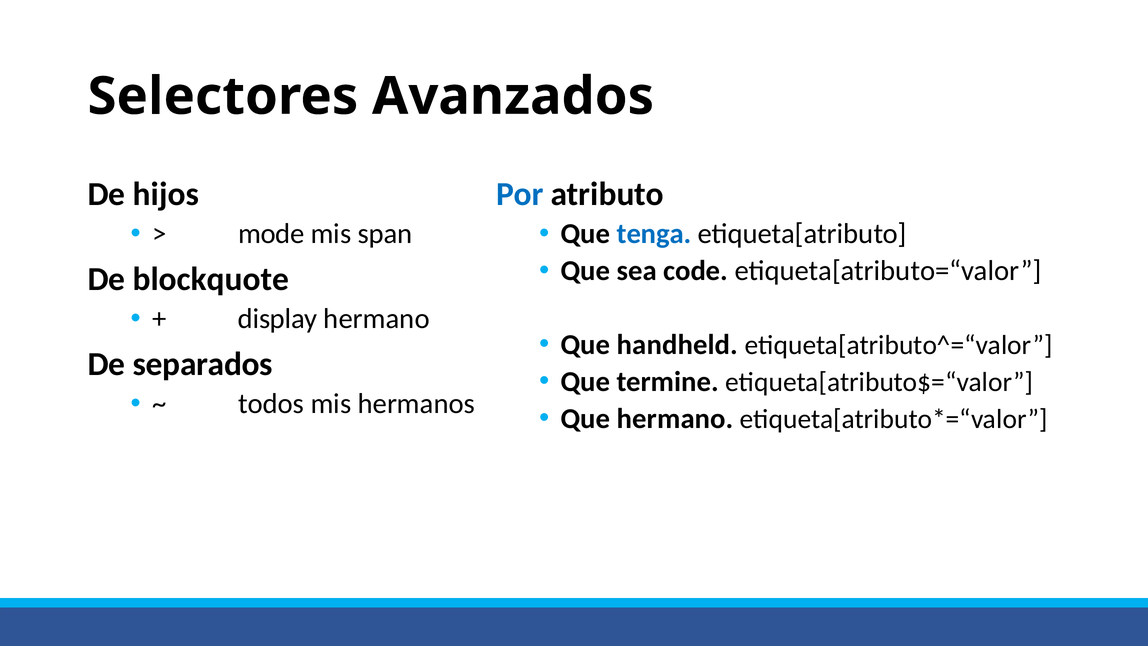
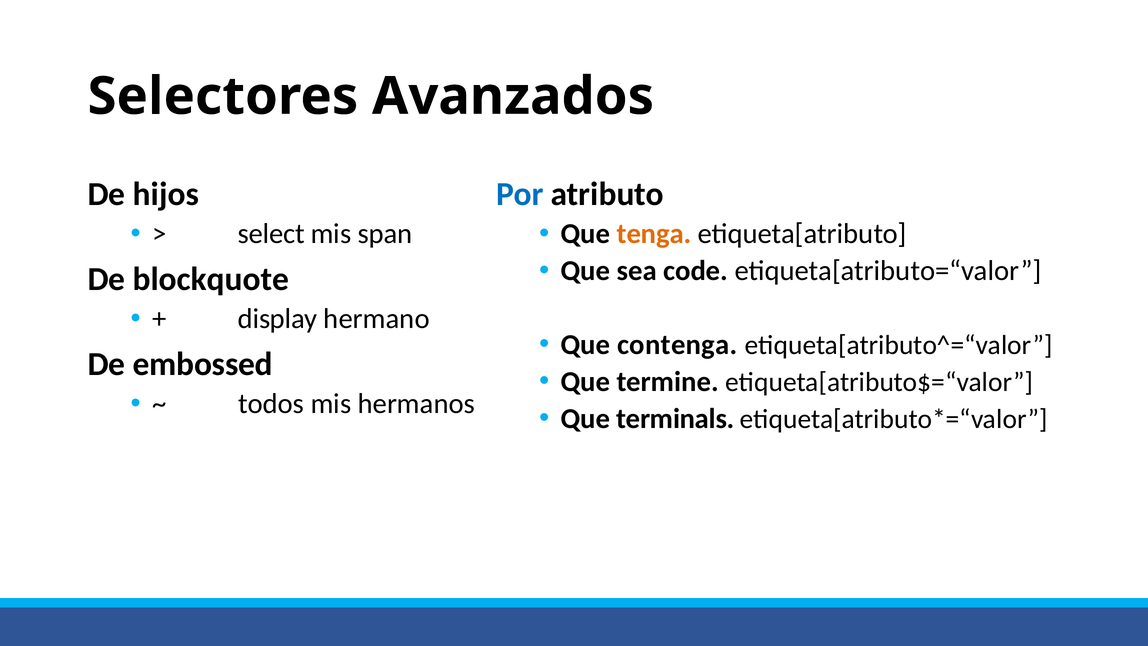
mode: mode -> select
tenga colour: blue -> orange
handheld: handheld -> contenga
separados: separados -> embossed
Que hermano: hermano -> terminals
